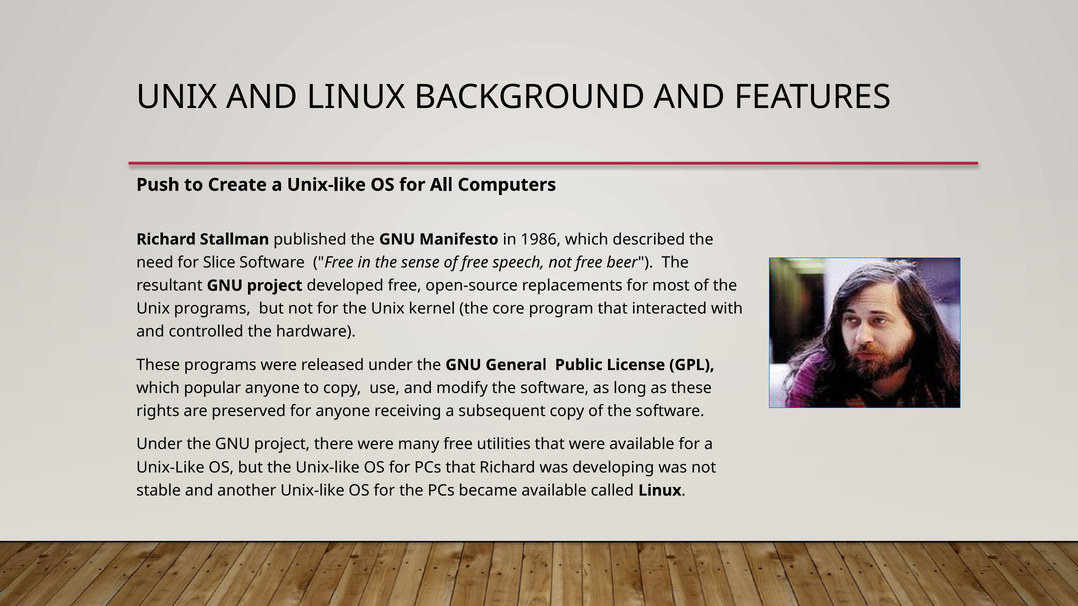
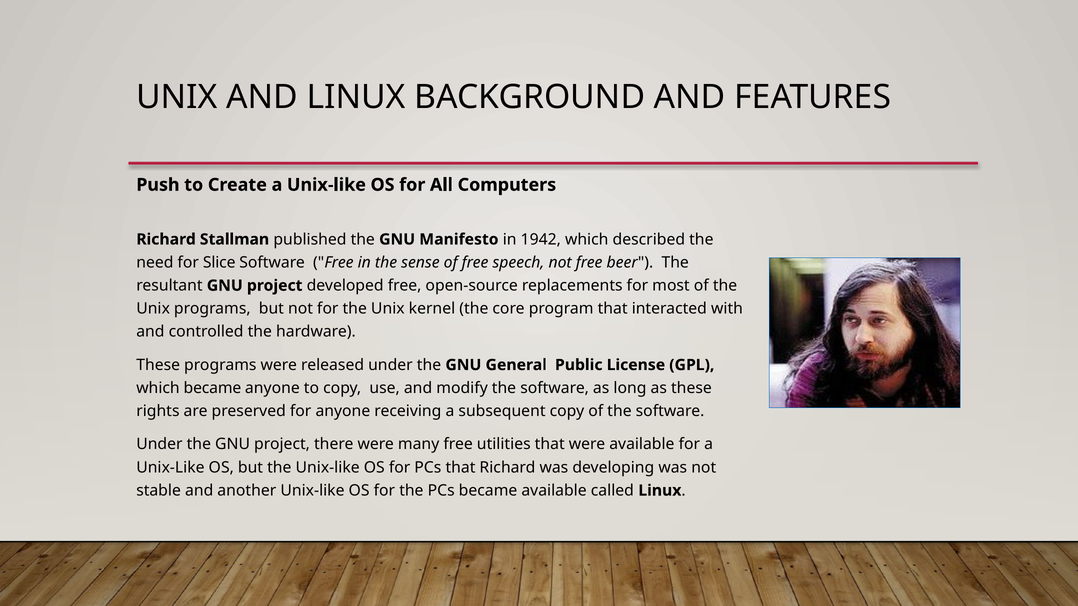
1986: 1986 -> 1942
which popular: popular -> became
